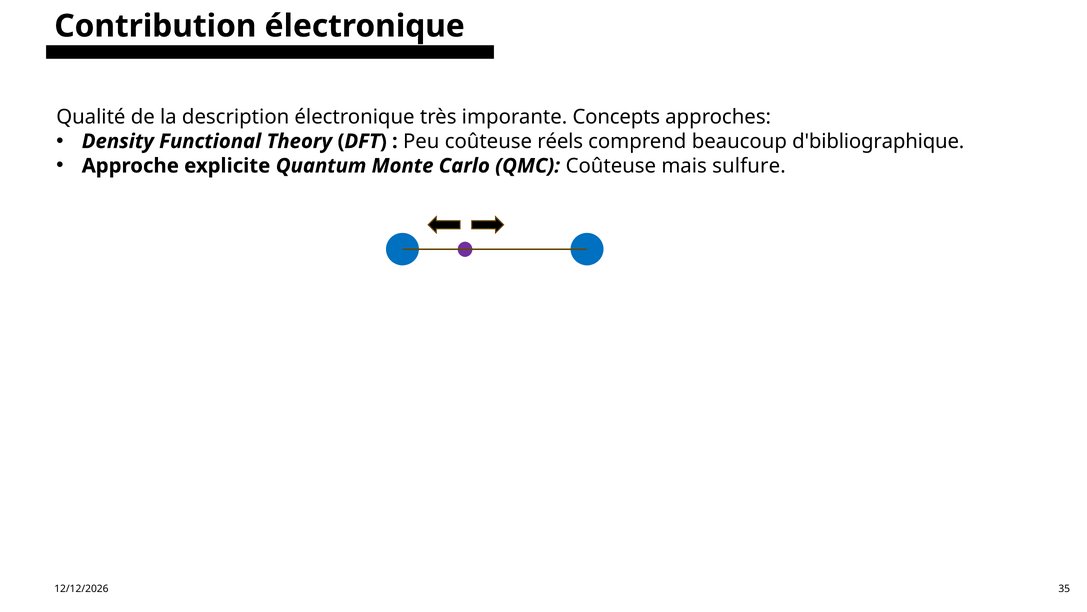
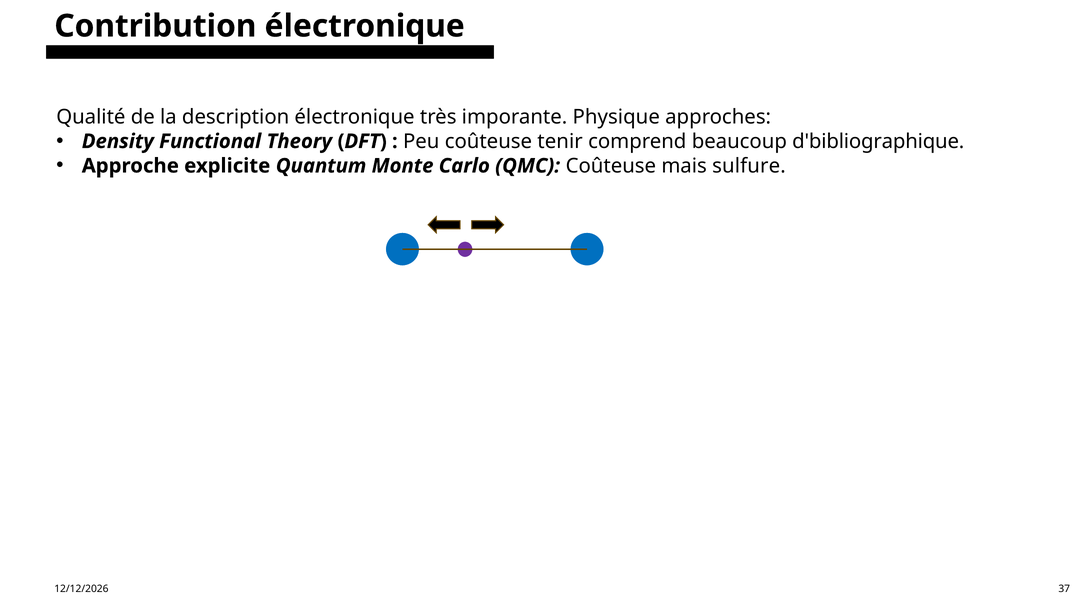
Concepts: Concepts -> Physique
réels: réels -> tenir
35: 35 -> 37
